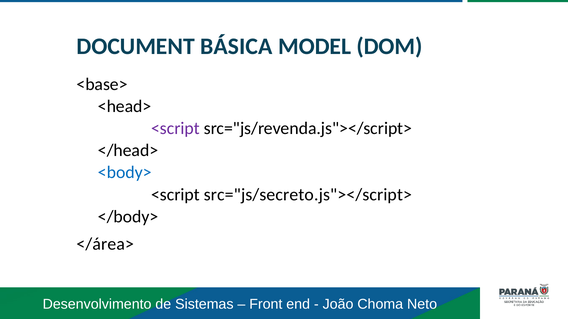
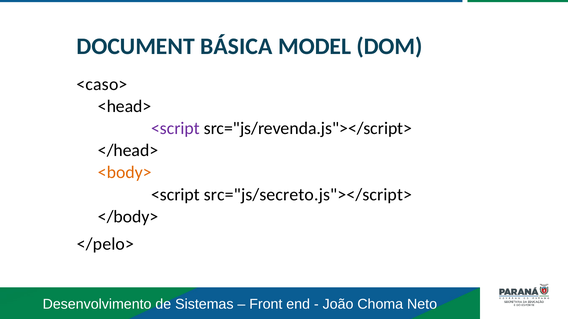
<base>: <base> -> <caso>
<body> colour: blue -> orange
</área>: </área> -> </pelo>
